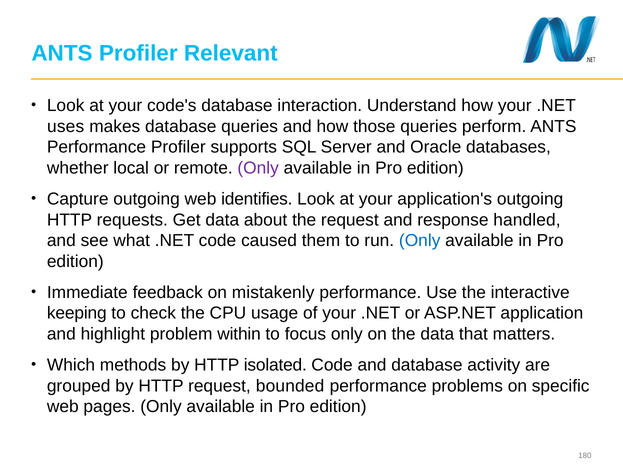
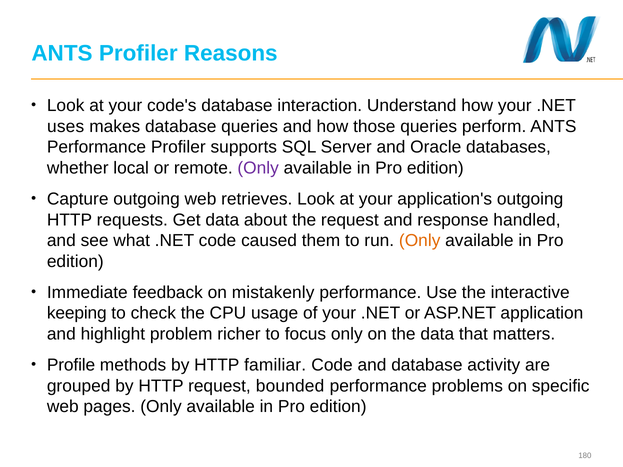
Relevant: Relevant -> Reasons
identifies: identifies -> retrieves
Only at (420, 241) colour: blue -> orange
within: within -> richer
Which: Which -> Profile
isolated: isolated -> familiar
